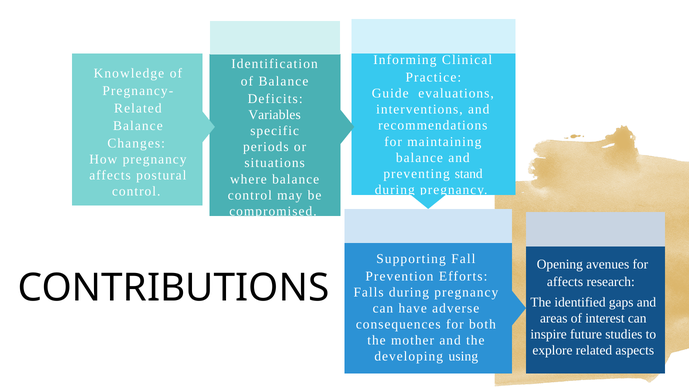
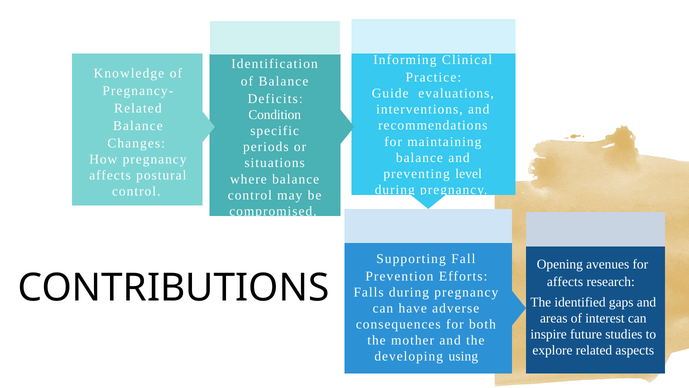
Variables: Variables -> Condition
stand: stand -> level
